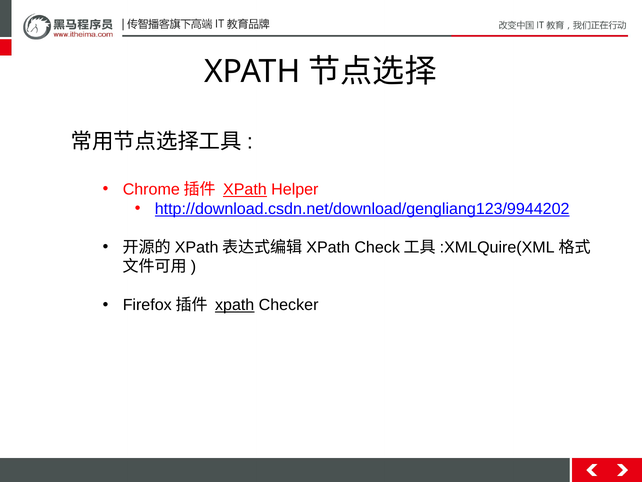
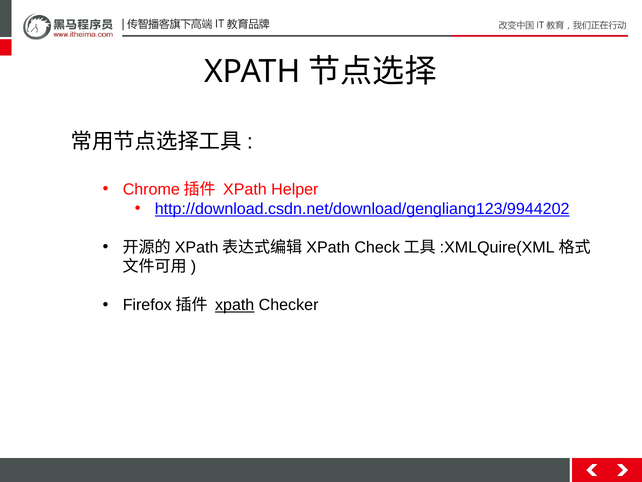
XPath at (245, 189) underline: present -> none
